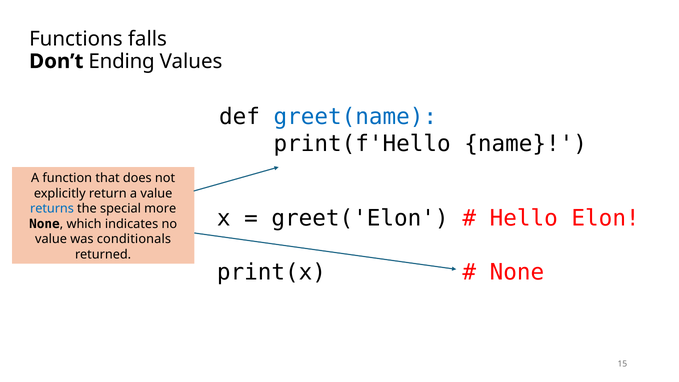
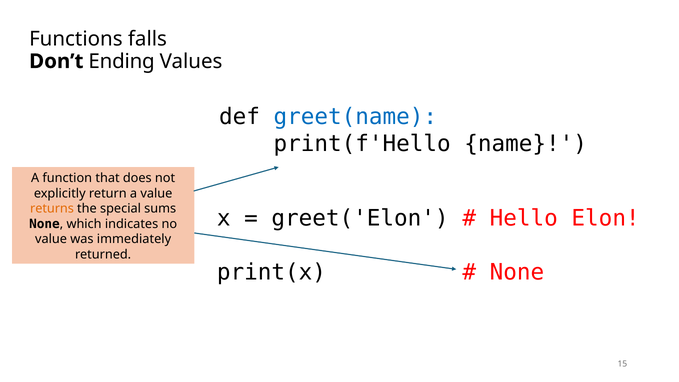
returns colour: blue -> orange
more: more -> sums
conditionals: conditionals -> immediately
